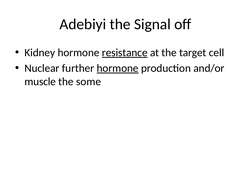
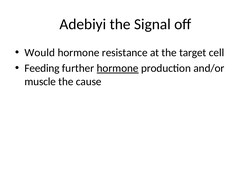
Kidney: Kidney -> Would
resistance underline: present -> none
Nuclear: Nuclear -> Feeding
some: some -> cause
